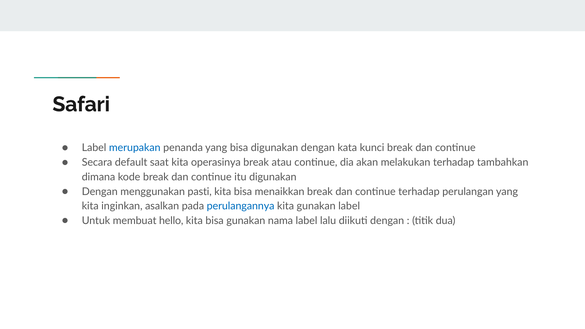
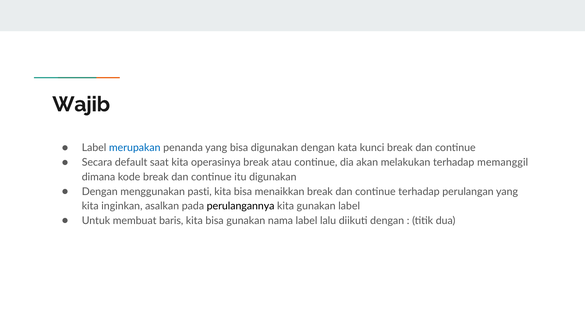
Safari: Safari -> Wajib
tambahkan: tambahkan -> memanggil
perulangannya colour: blue -> black
hello: hello -> baris
